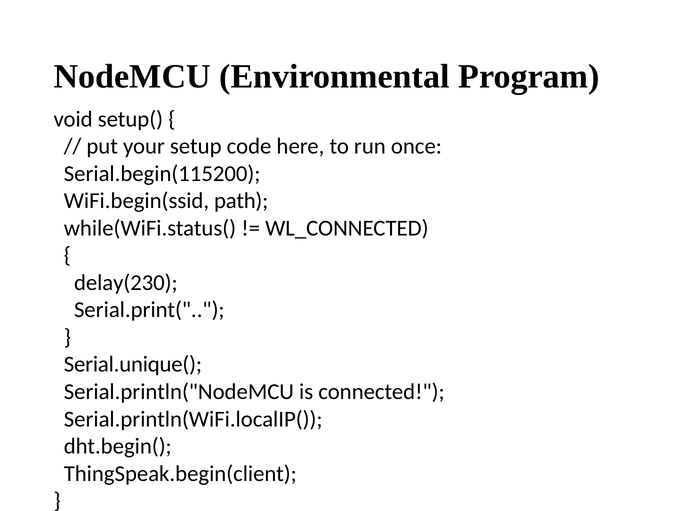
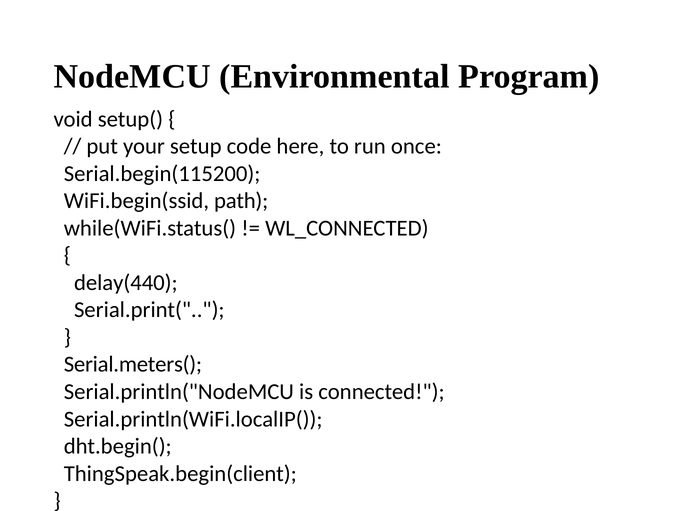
delay(230: delay(230 -> delay(440
Serial.unique(: Serial.unique( -> Serial.meters(
